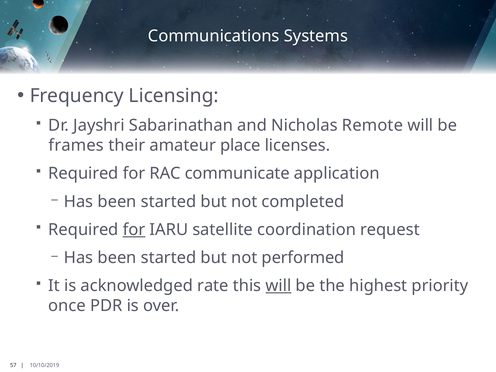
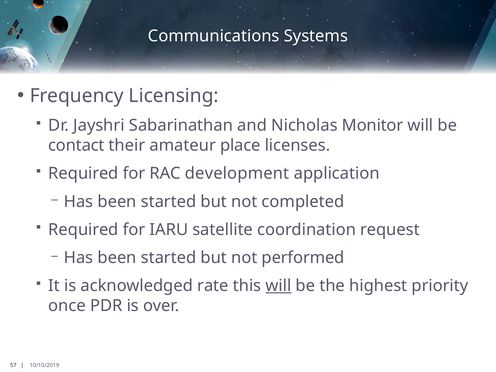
Remote: Remote -> Monitor
frames: frames -> contact
communicate: communicate -> development
for at (134, 230) underline: present -> none
